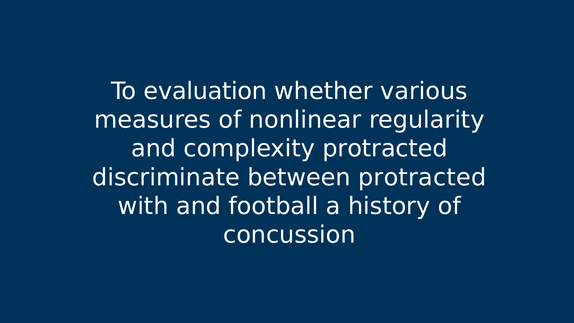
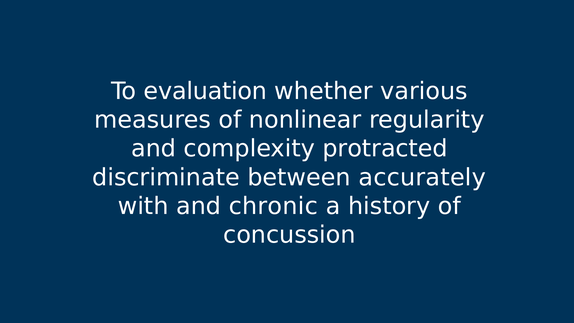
between protracted: protracted -> accurately
football: football -> chronic
